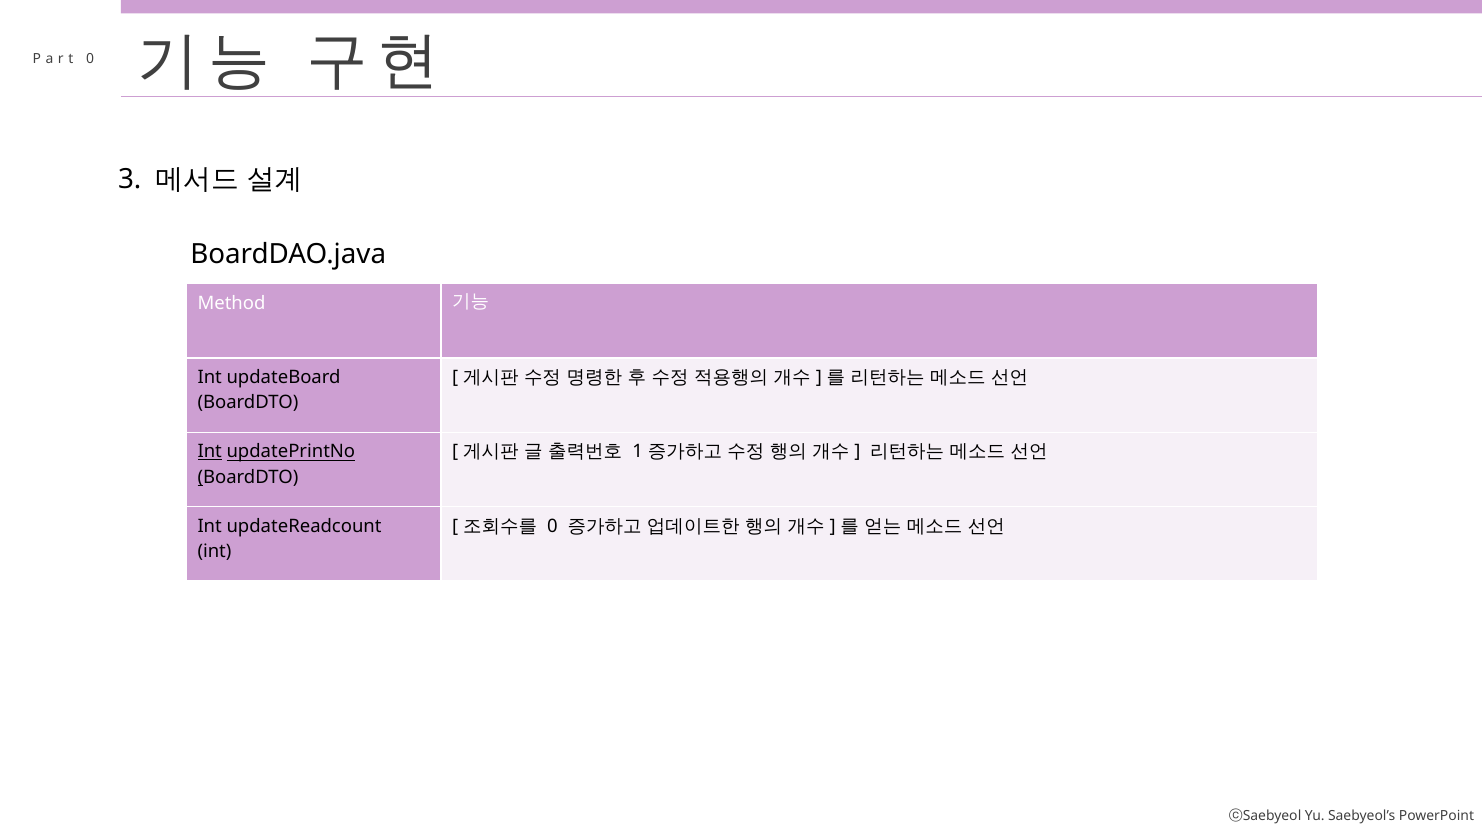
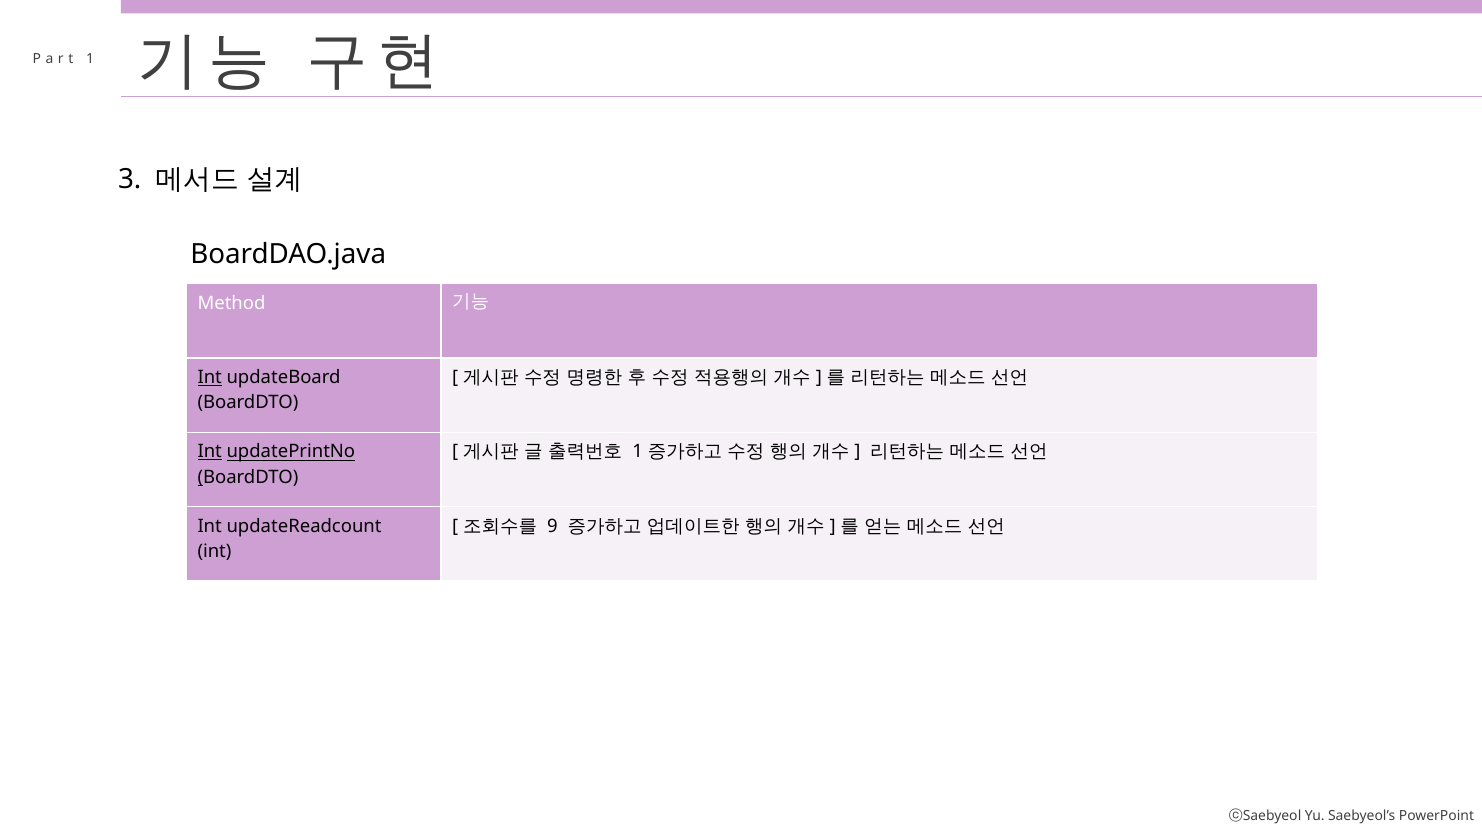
0 at (90, 59): 0 -> 1
Int at (210, 377) underline: none -> present
0 at (553, 526): 0 -> 9
